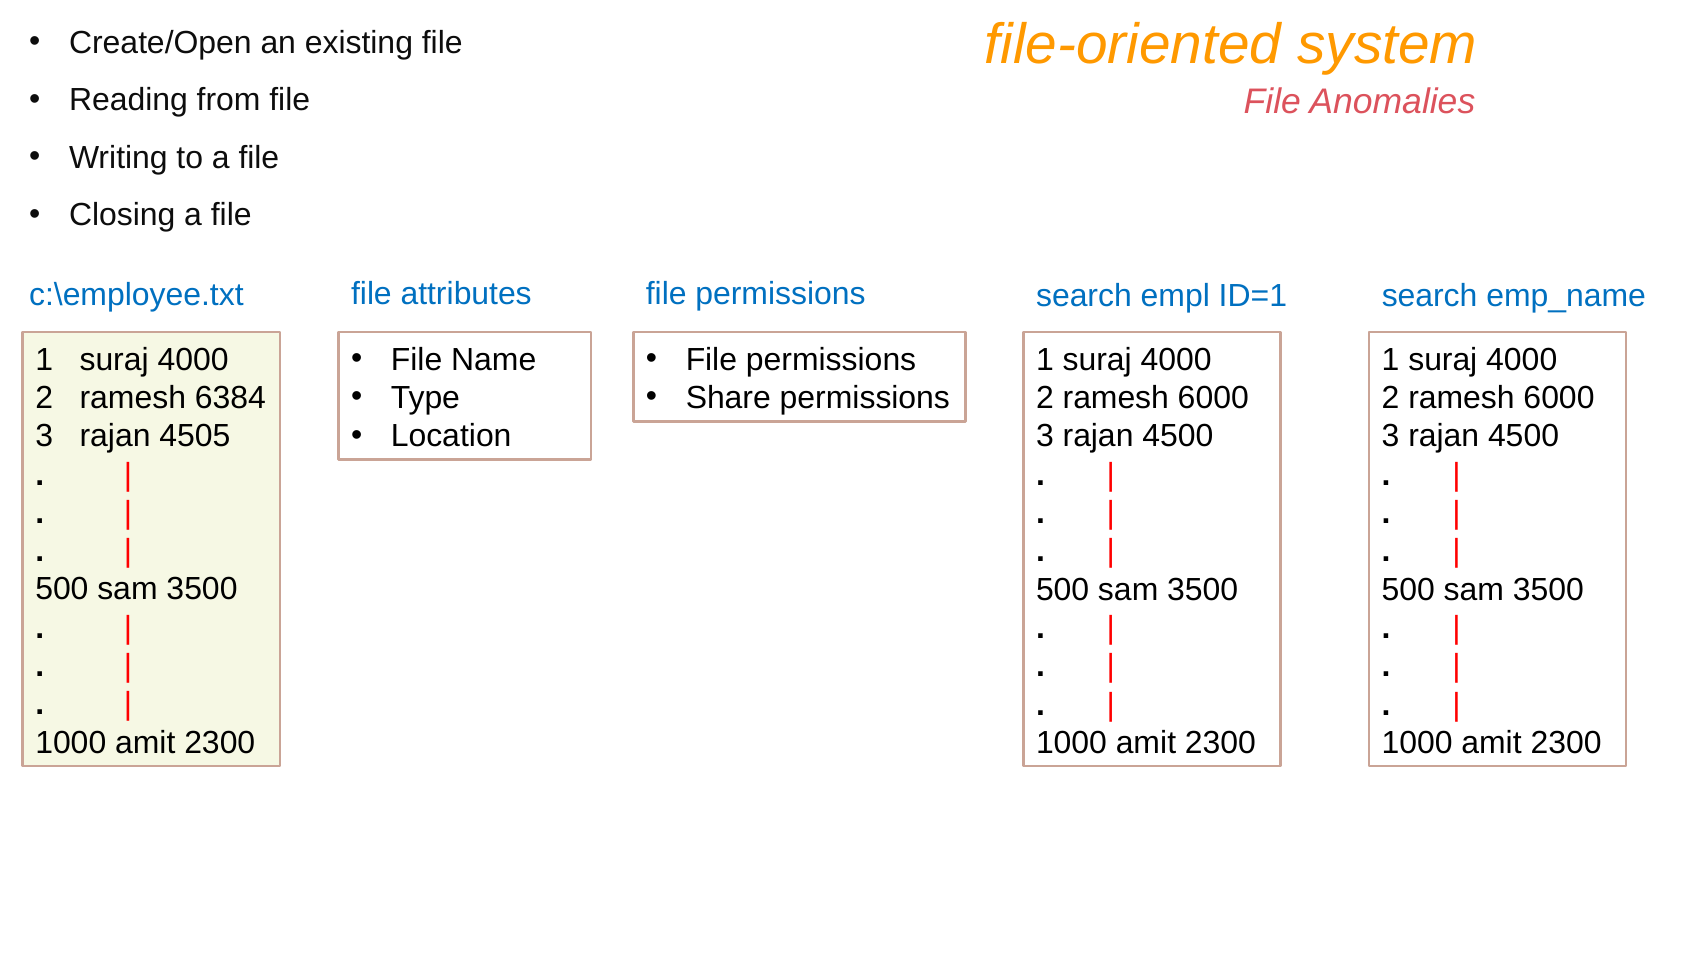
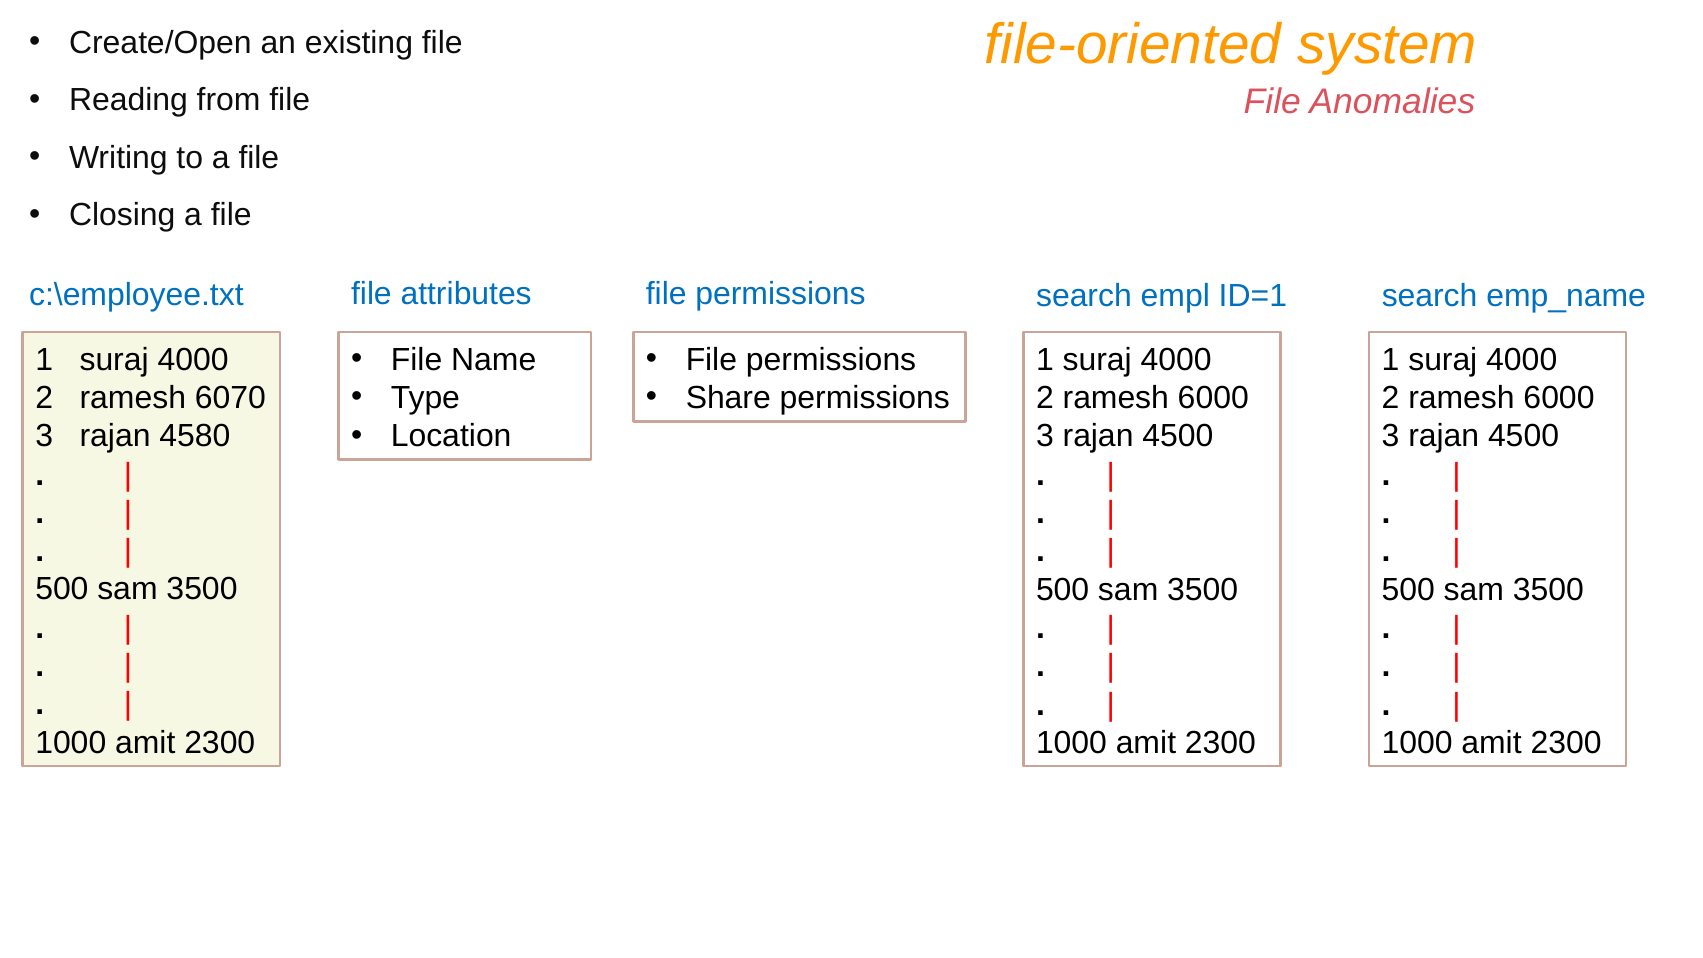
6384: 6384 -> 6070
4505: 4505 -> 4580
